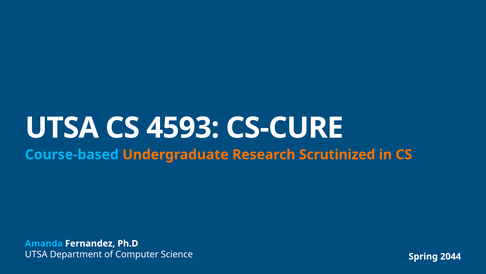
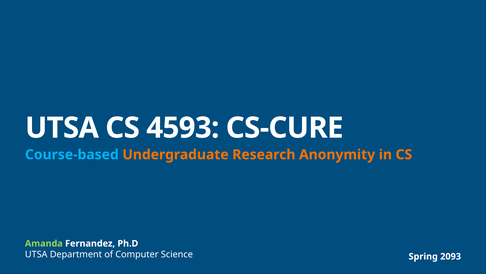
Scrutinized: Scrutinized -> Anonymity
Amanda colour: light blue -> light green
2044: 2044 -> 2093
